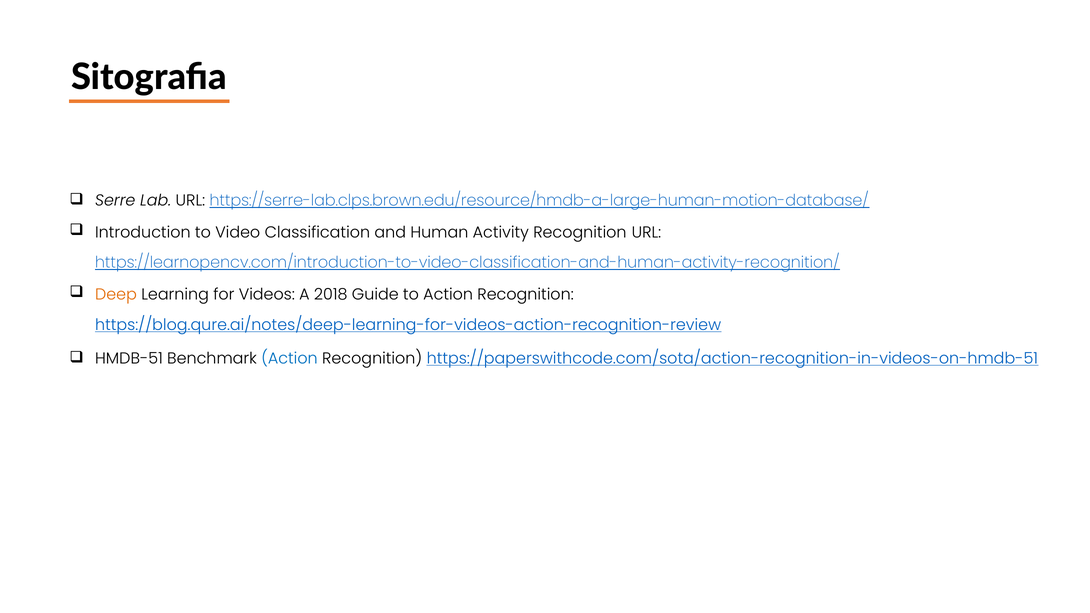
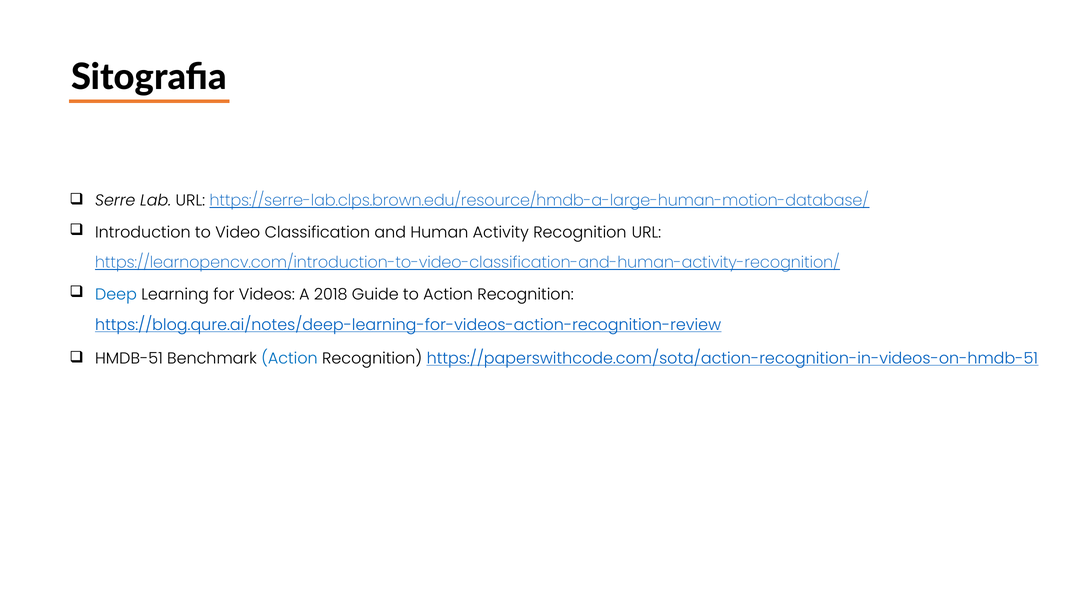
Deep colour: orange -> blue
